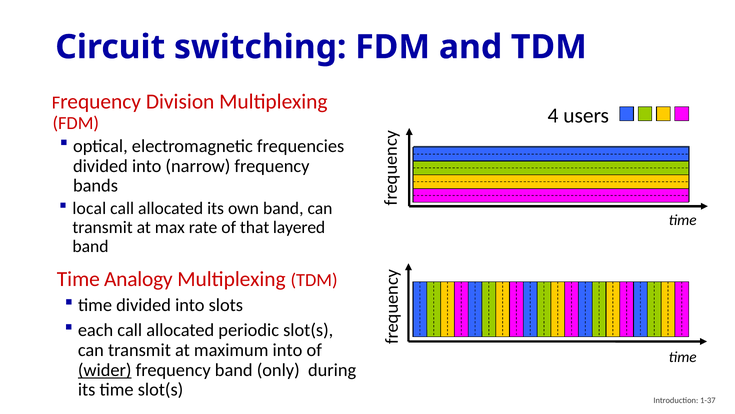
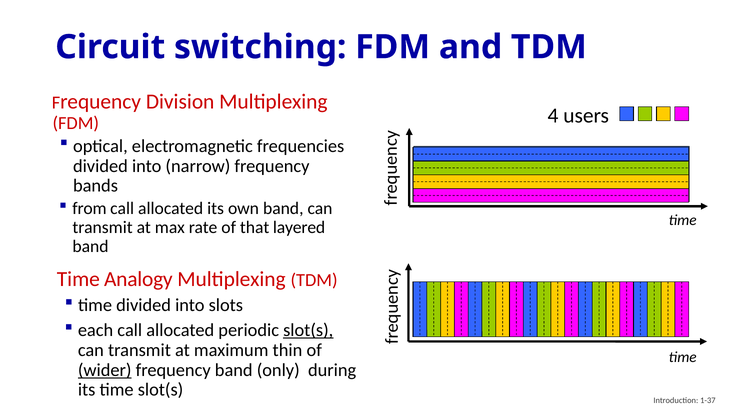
local: local -> from
slot(s at (308, 330) underline: none -> present
maximum into: into -> thin
